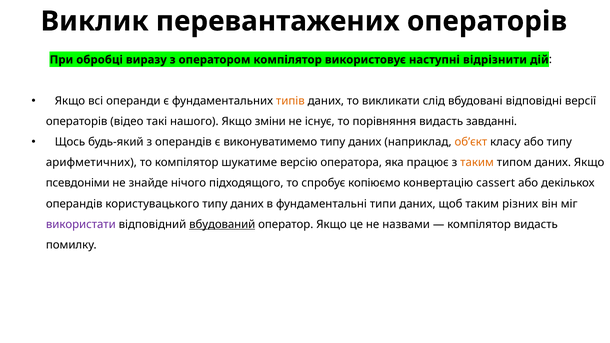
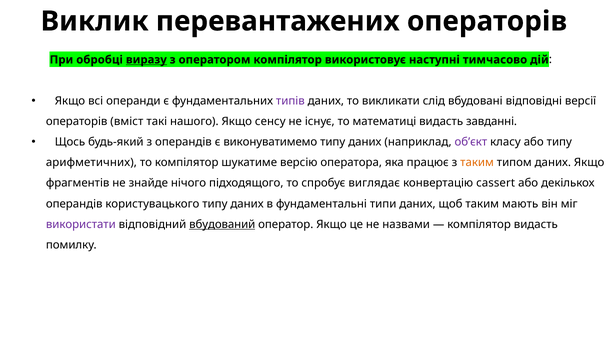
виразу underline: none -> present
відрізнити: відрізнити -> тимчасово
типів colour: orange -> purple
відео: відео -> вміст
зміни: зміни -> сенсу
порівняння: порівняння -> математиці
об’єкт colour: orange -> purple
псевдоніми: псевдоніми -> фрагментів
копіюємо: копіюємо -> виглядає
різних: різних -> мають
